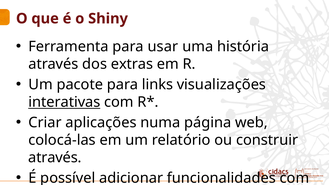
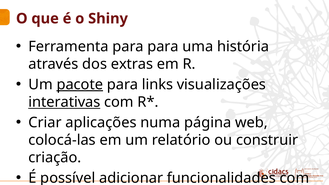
para usar: usar -> para
pacote underline: none -> present
através at (55, 158): através -> criação
